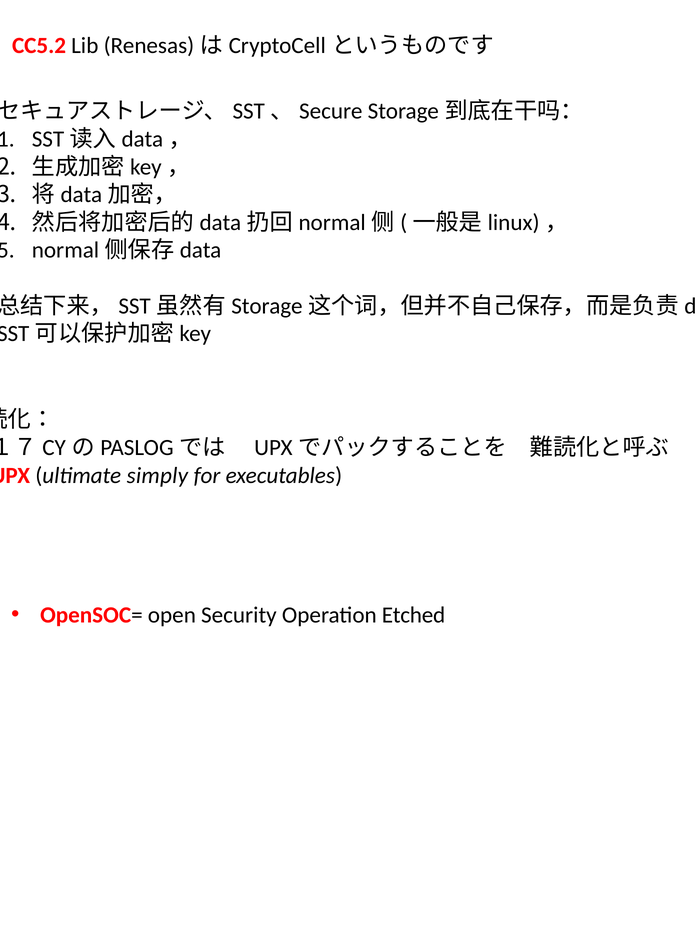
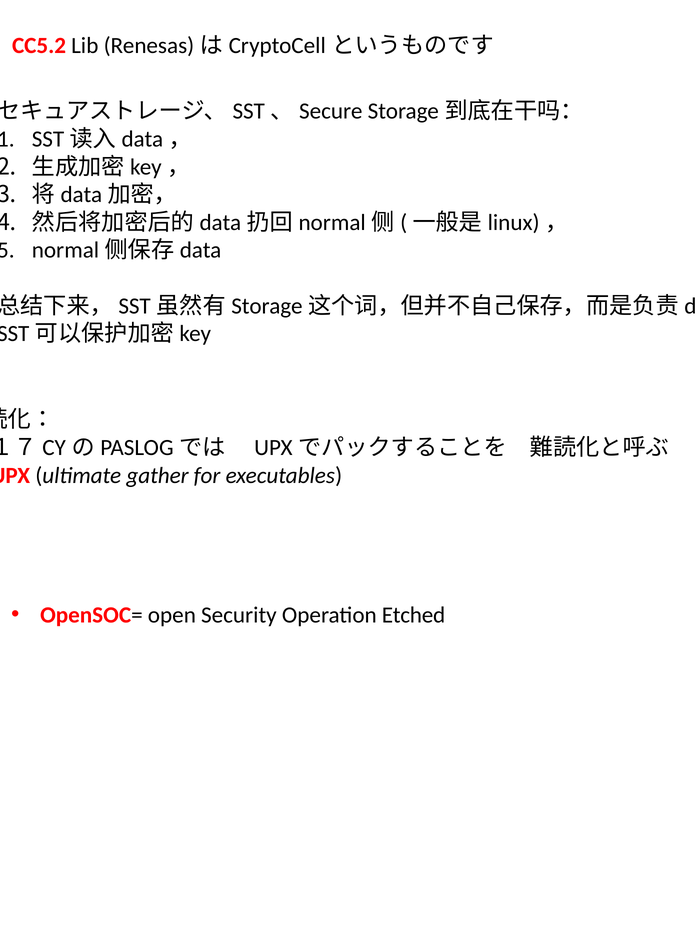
simply: simply -> gather
